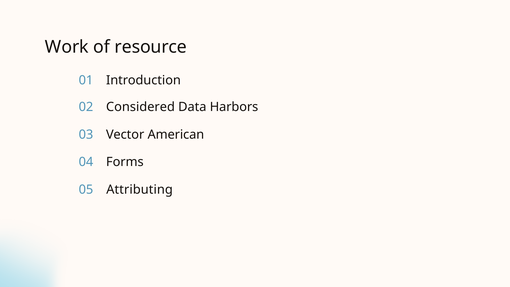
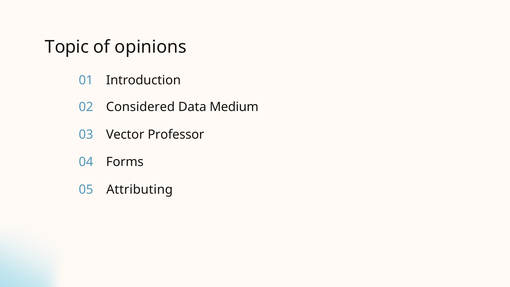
Work: Work -> Topic
resource: resource -> opinions
Harbors: Harbors -> Medium
American: American -> Professor
